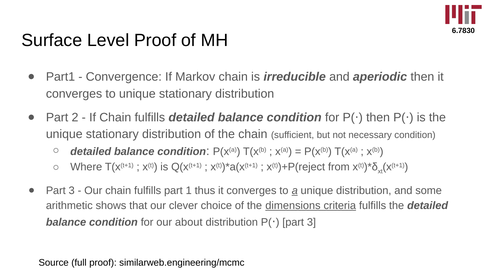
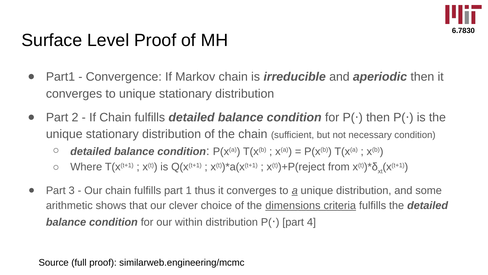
about: about -> within
P(⋅ part 3: 3 -> 4
